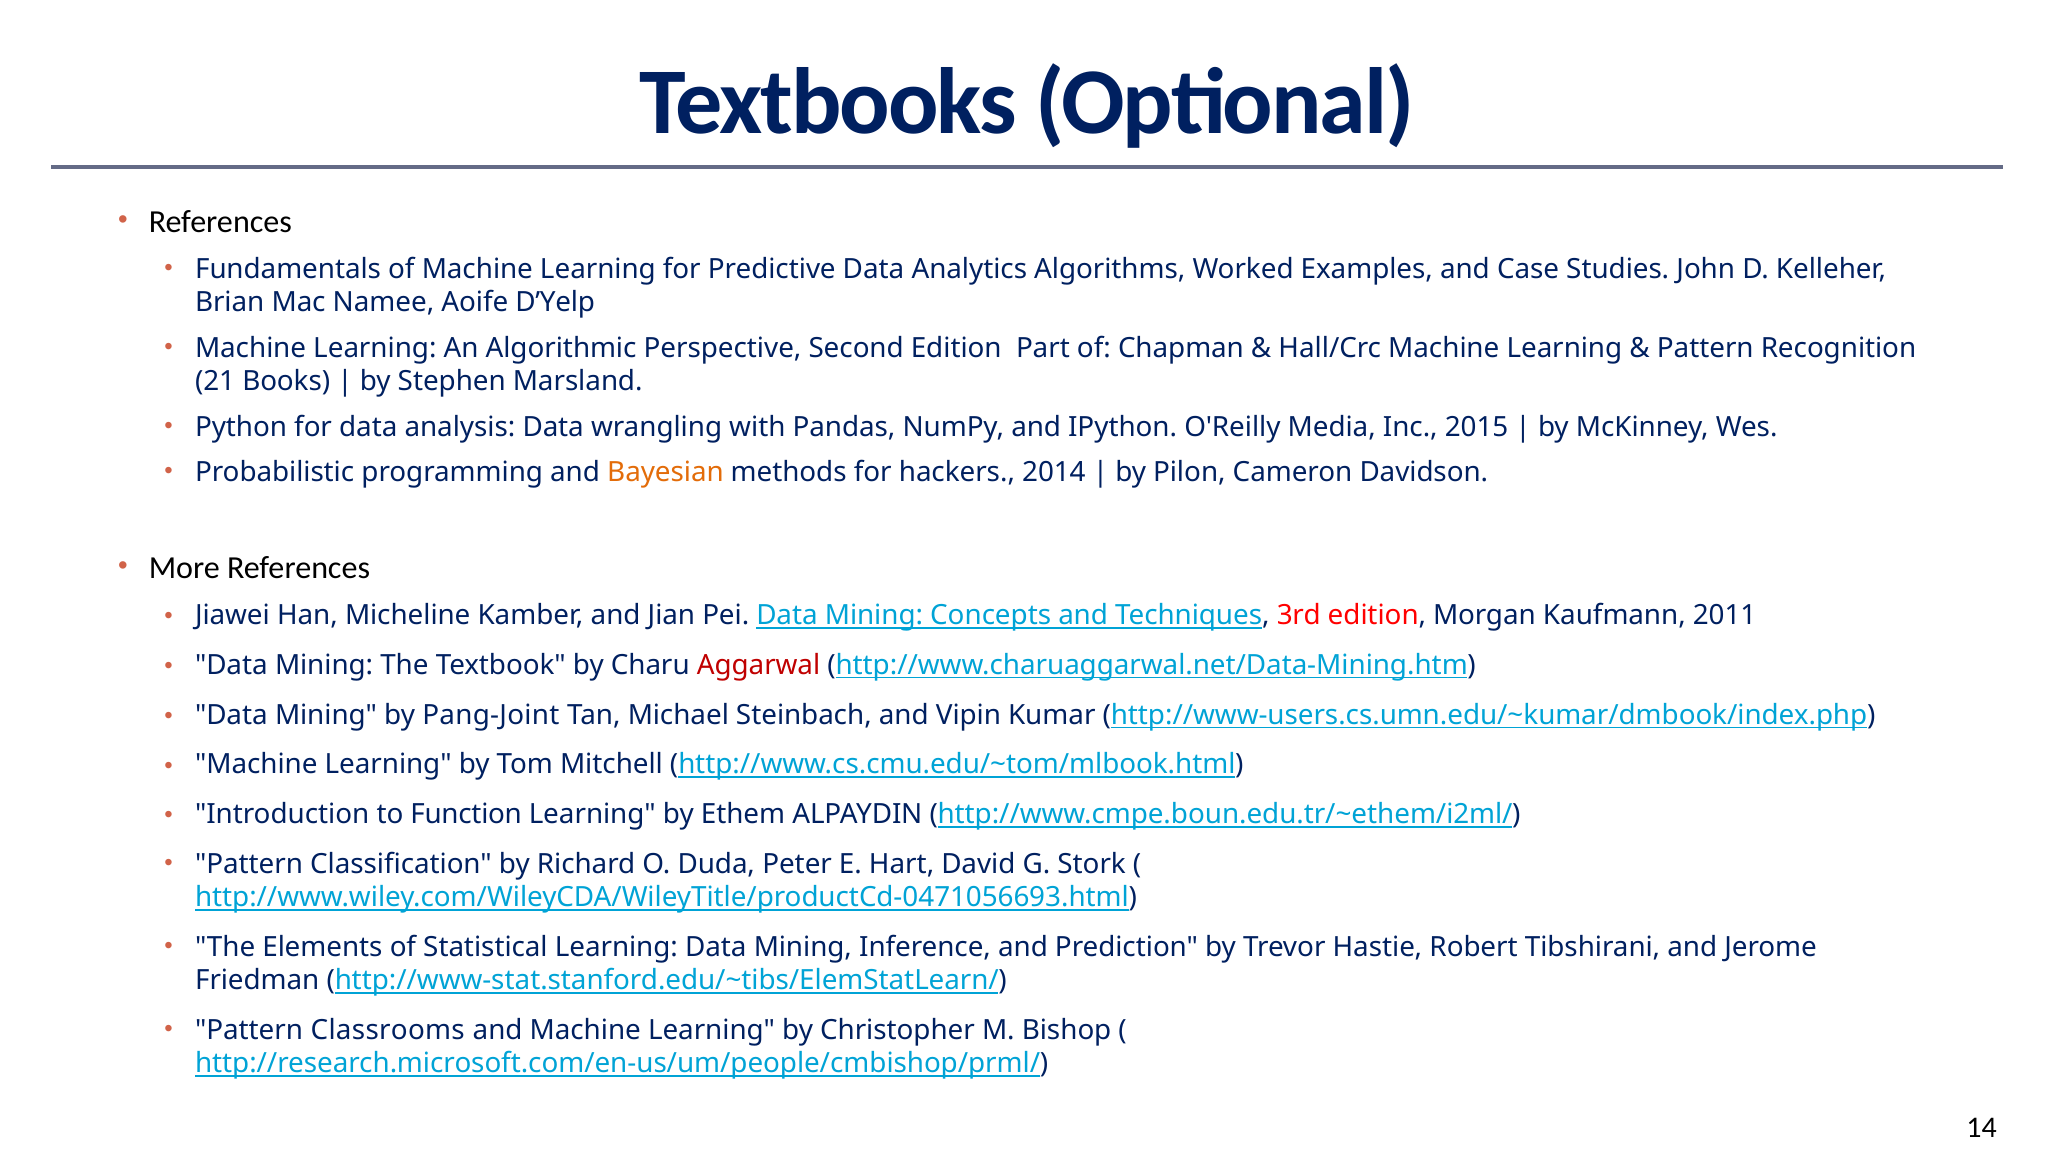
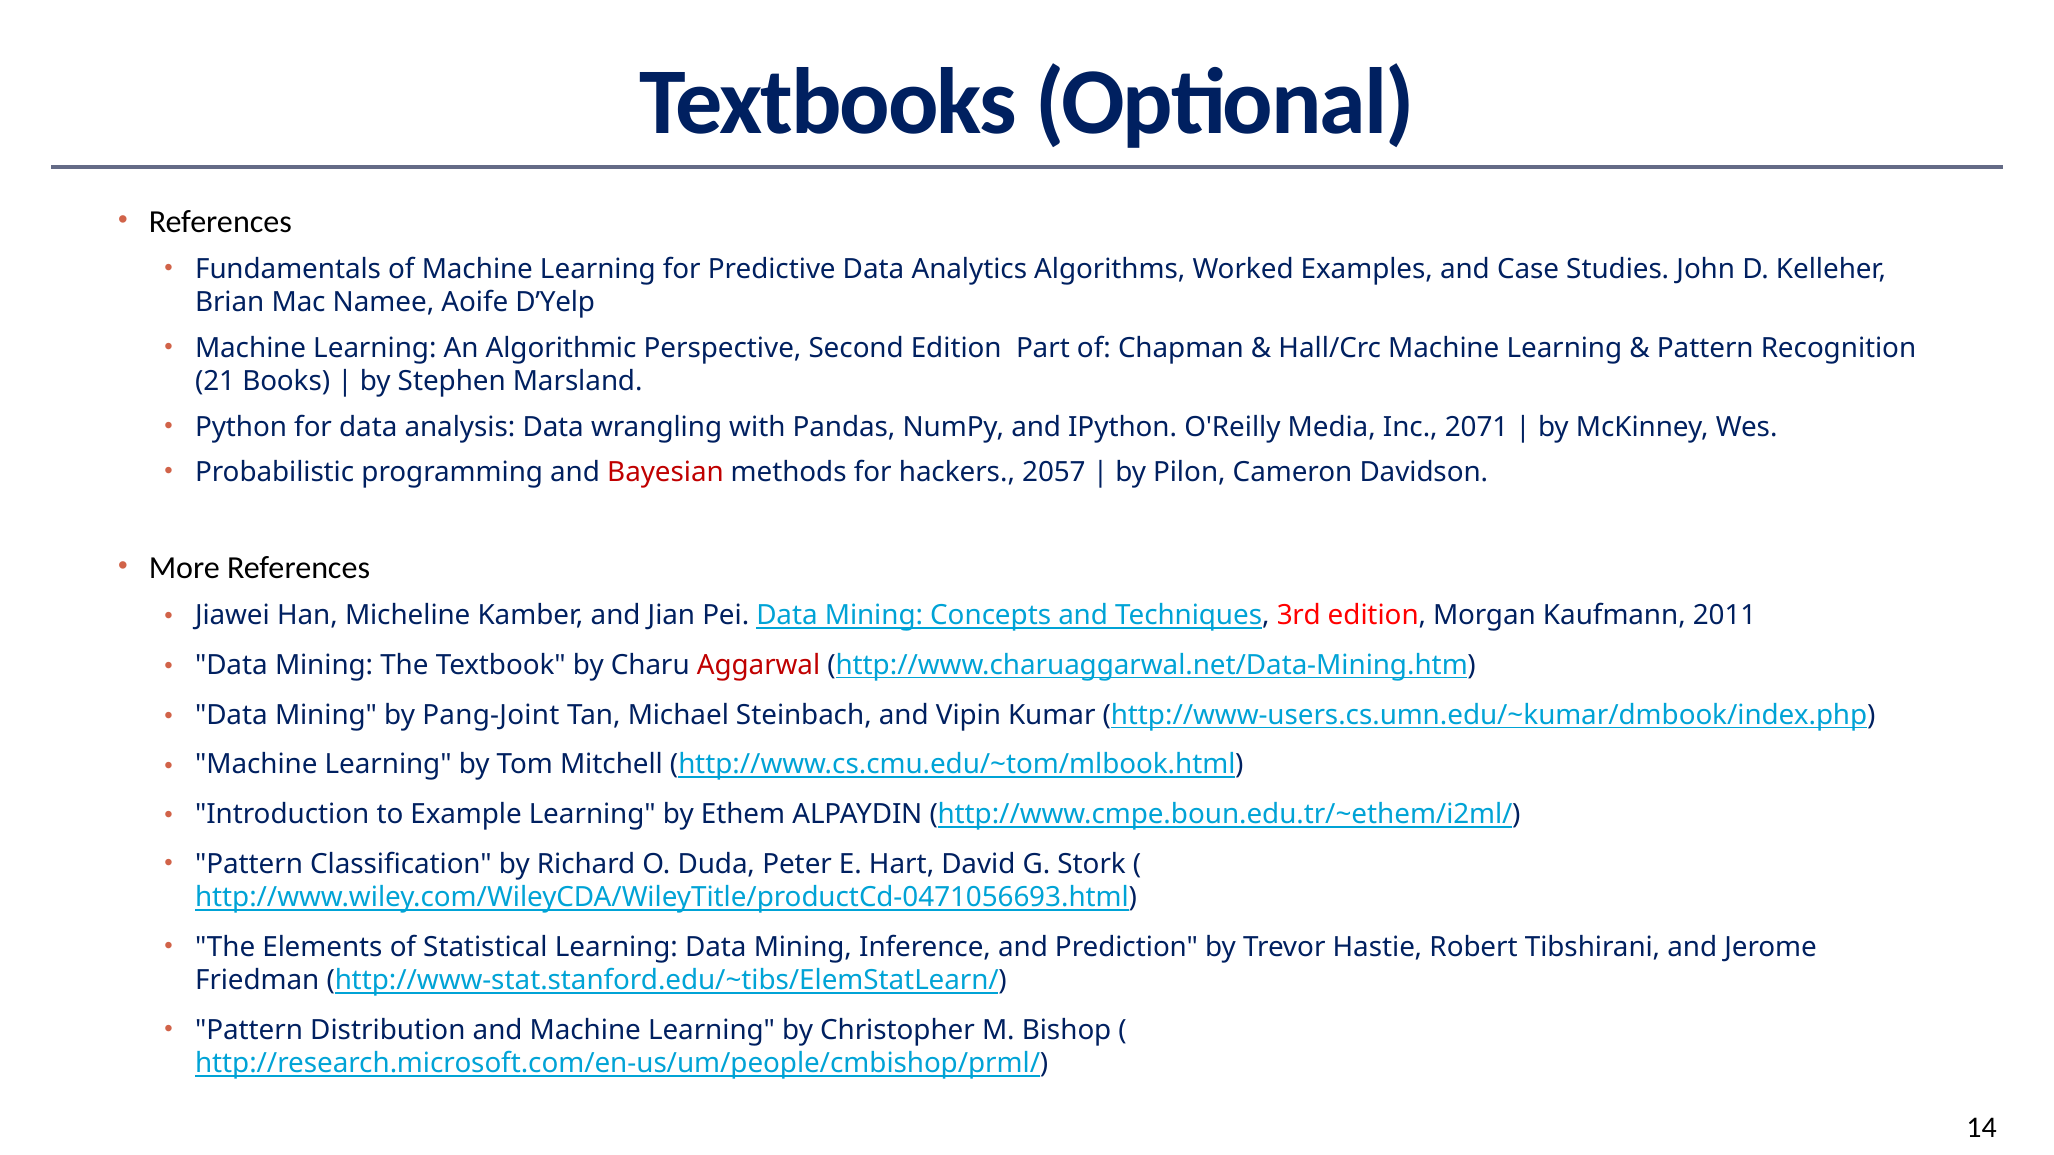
2015: 2015 -> 2071
Bayesian colour: orange -> red
2014: 2014 -> 2057
Function: Function -> Example
Classrooms: Classrooms -> Distribution
